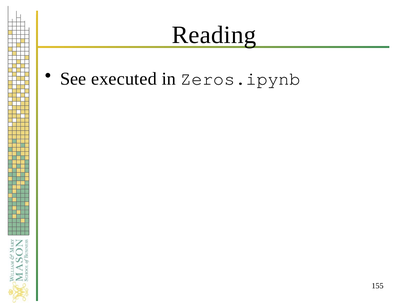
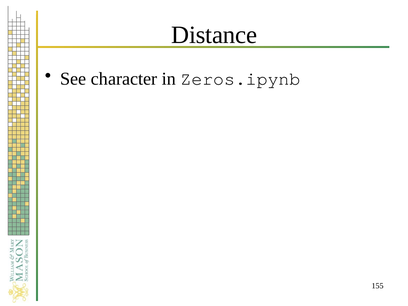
Reading: Reading -> Distance
executed: executed -> character
